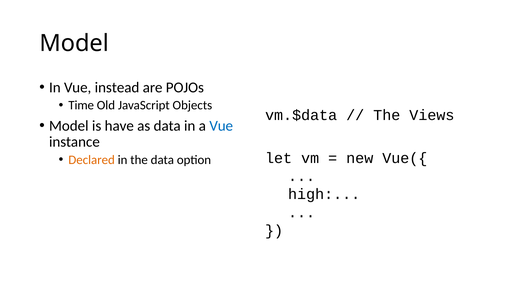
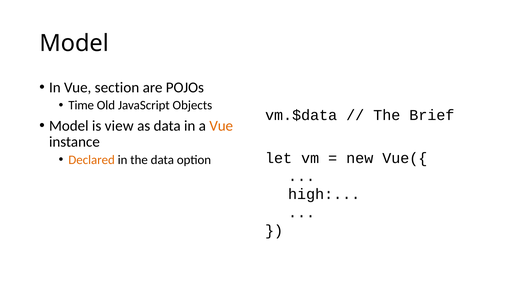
instead: instead -> section
Views: Views -> Brief
have: have -> view
Vue at (221, 125) colour: blue -> orange
